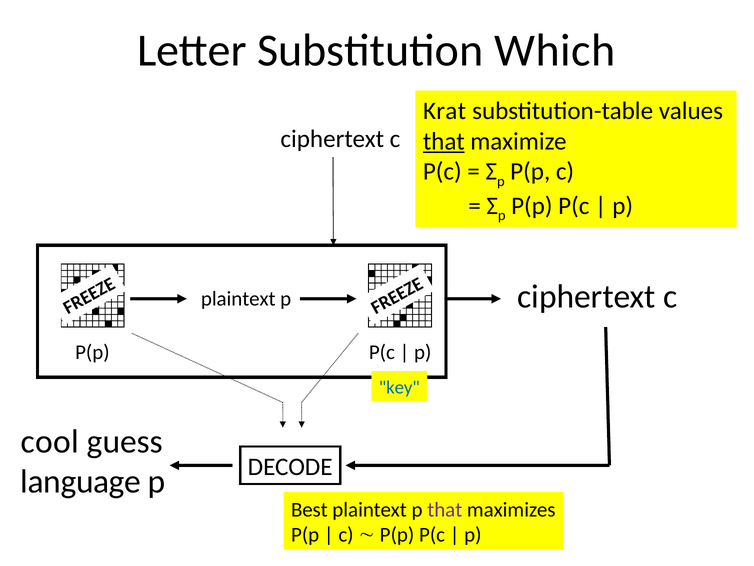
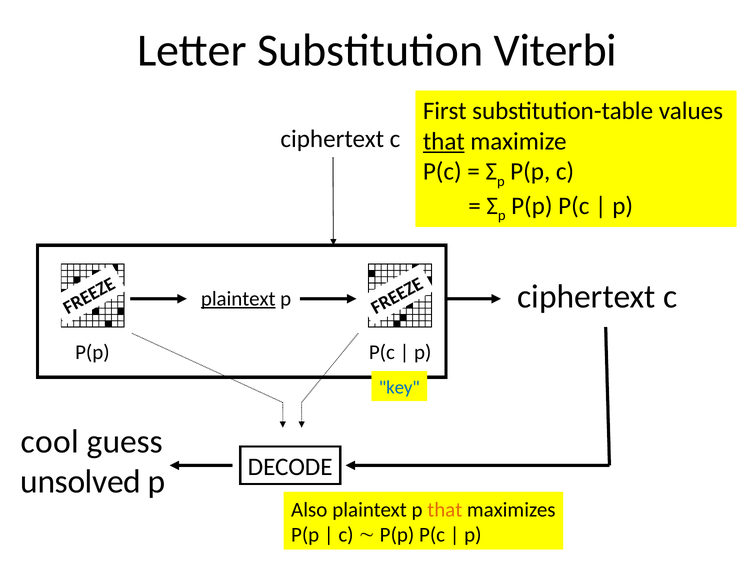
Which: Which -> Viterbi
Krat: Krat -> First
plaintext at (238, 299) underline: none -> present
language: language -> unsolved
Best: Best -> Also
that at (445, 509) colour: purple -> orange
